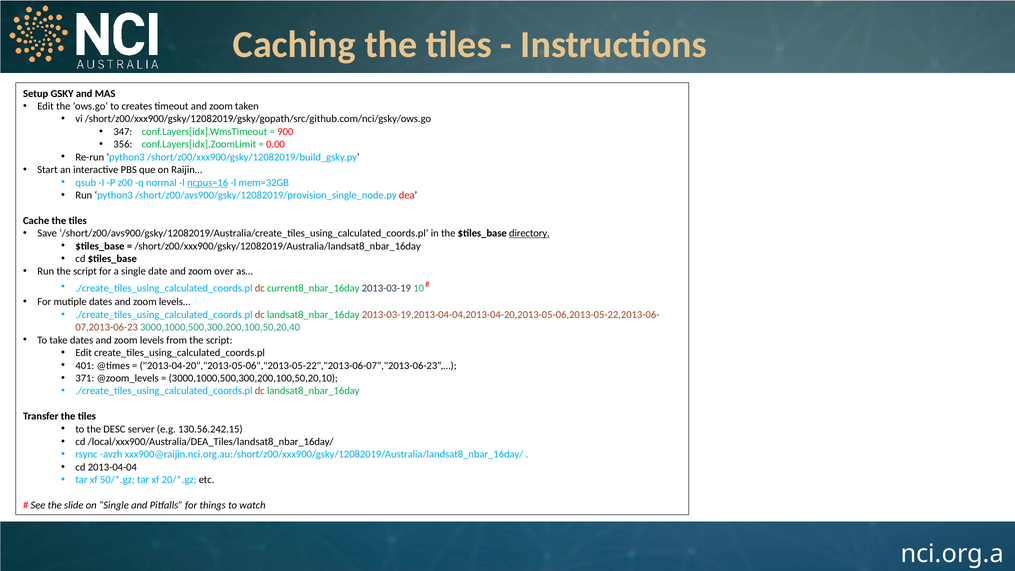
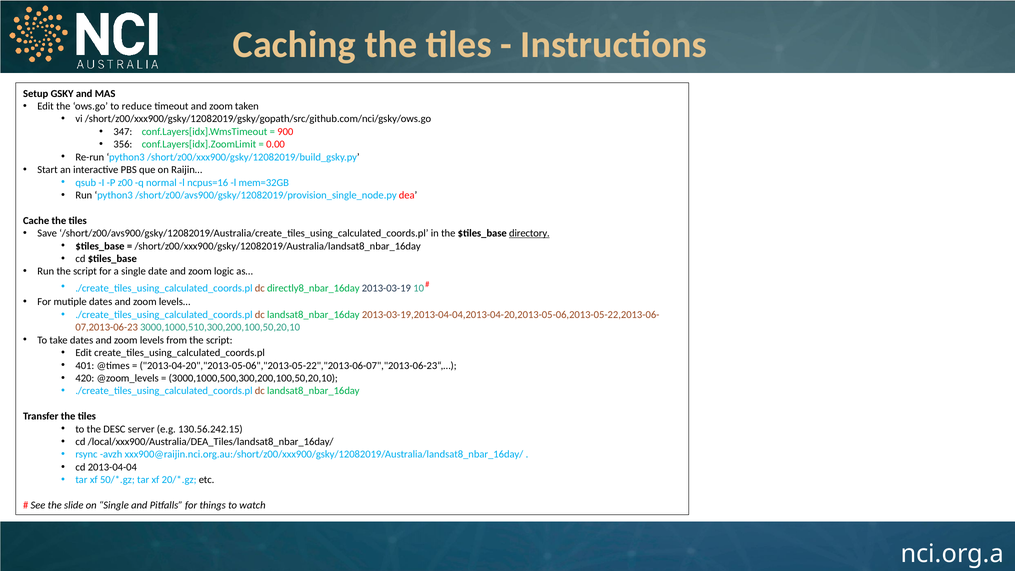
creates: creates -> reduce
ncpus=16 underline: present -> none
over: over -> logic
current8_nbar_16day: current8_nbar_16day -> directly8_nbar_16day
3000,1000,500,300,200,100,50,20,40: 3000,1000,500,300,200,100,50,20,40 -> 3000,1000,510,300,200,100,50,20,10
371: 371 -> 420
